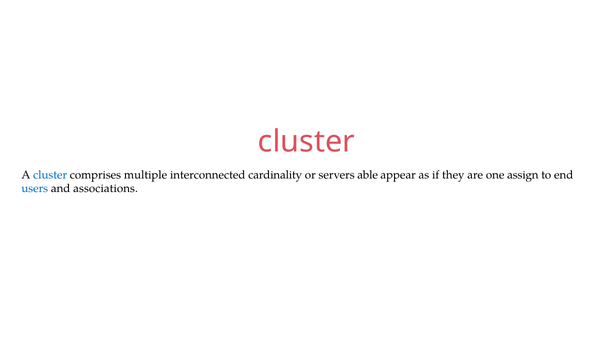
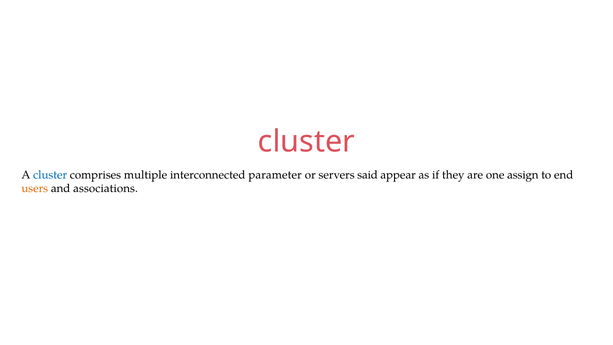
cardinality: cardinality -> parameter
able: able -> said
users colour: blue -> orange
